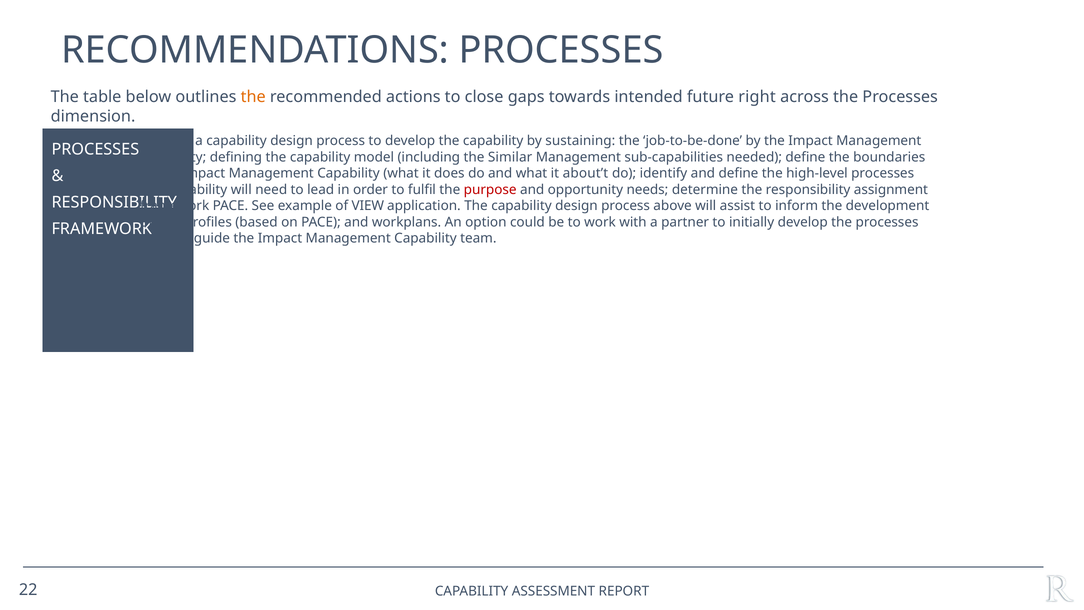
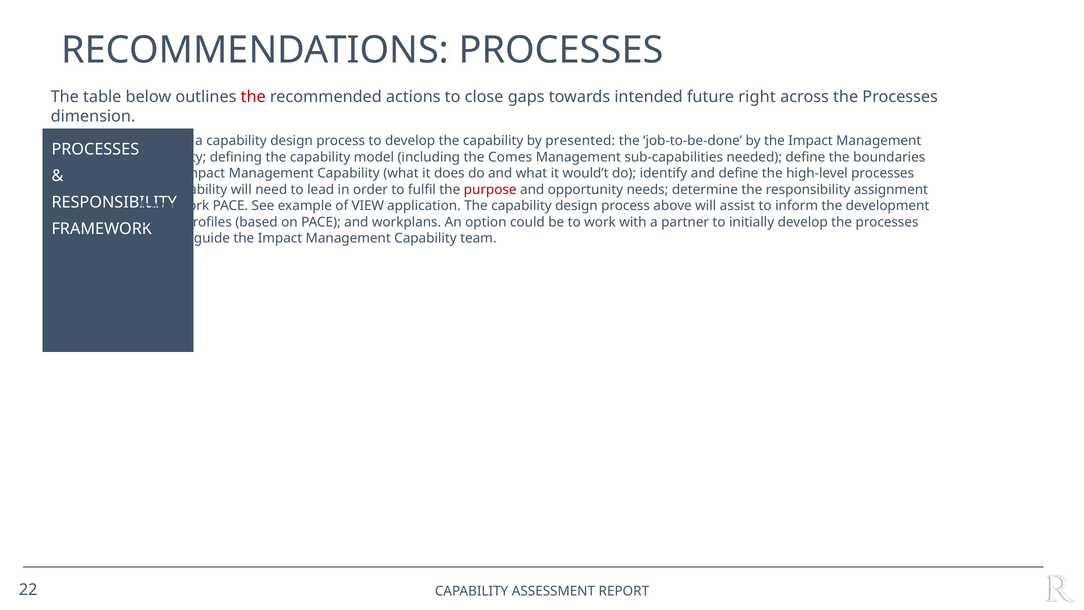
the at (253, 97) colour: orange -> red
sustaining: sustaining -> presented
Similar: Similar -> Comes
about’t: about’t -> would’t
